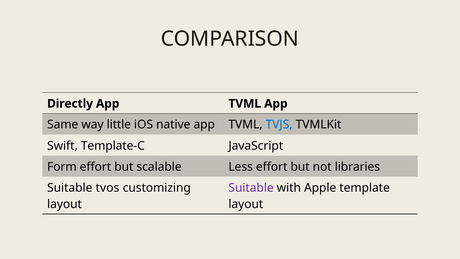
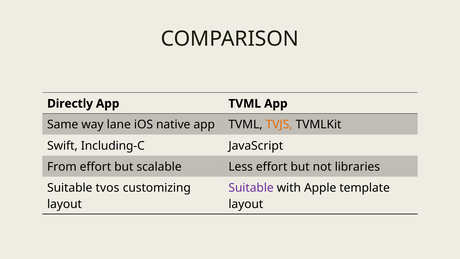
little: little -> lane
TVJS colour: blue -> orange
Template-C: Template-C -> Including-C
Form: Form -> From
